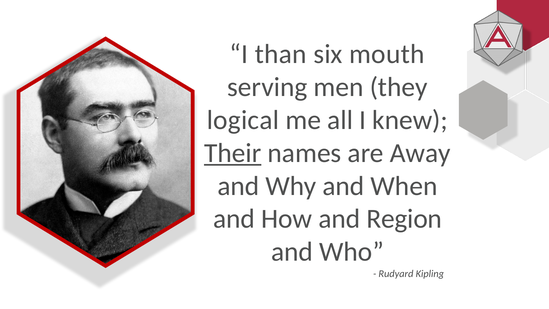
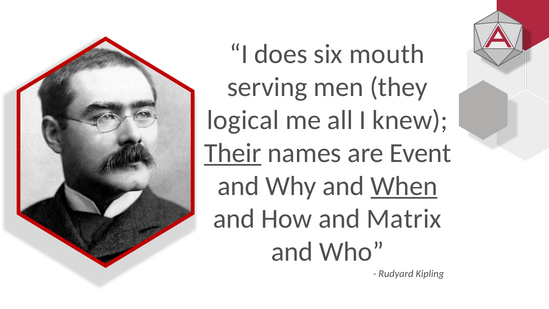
than: than -> does
Away: Away -> Event
When underline: none -> present
Region: Region -> Matrix
